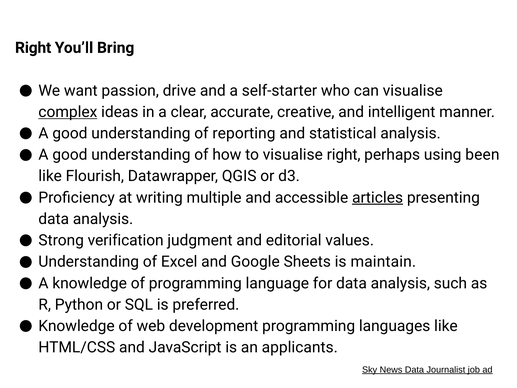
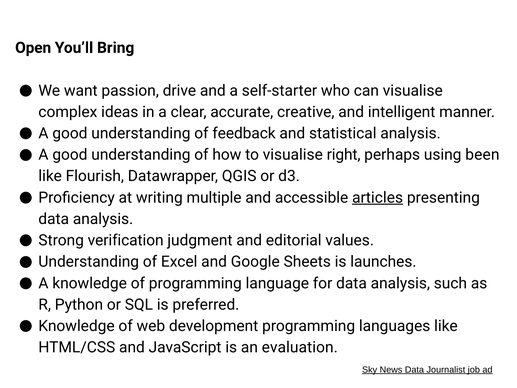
Right at (33, 48): Right -> Open
complex underline: present -> none
reporting: reporting -> feedback
maintain: maintain -> launches
applicants: applicants -> evaluation
